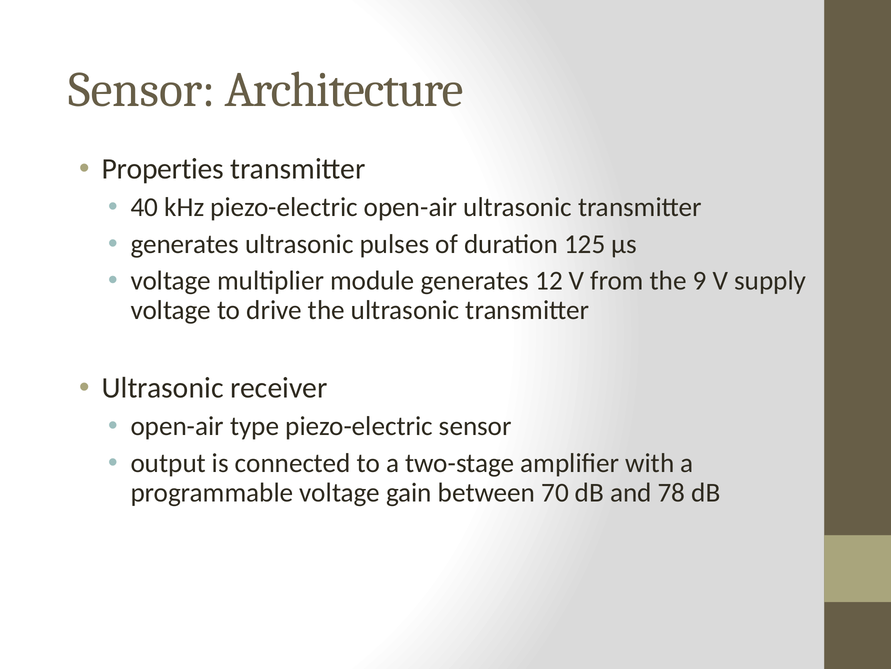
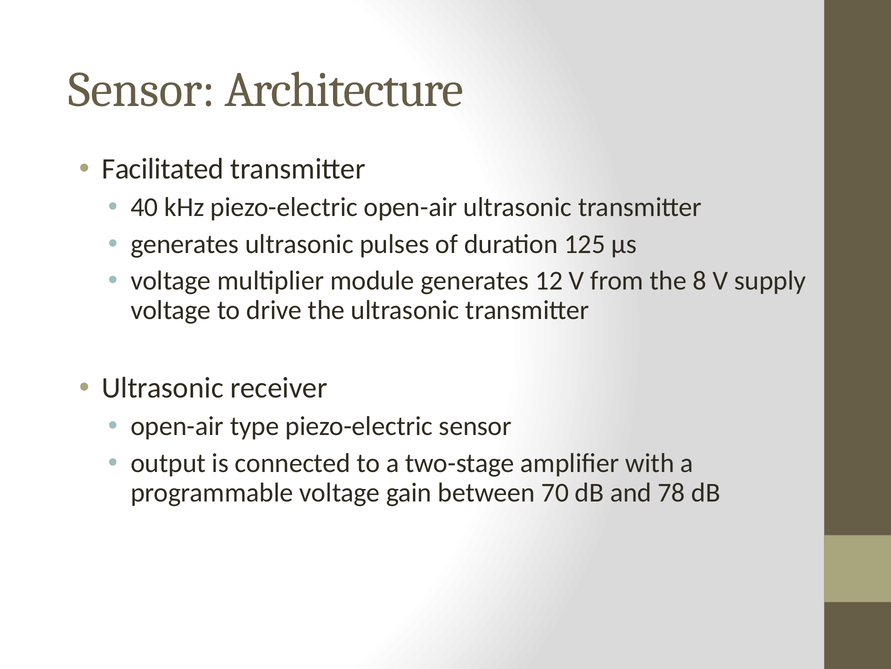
Properties: Properties -> Facilitated
9: 9 -> 8
